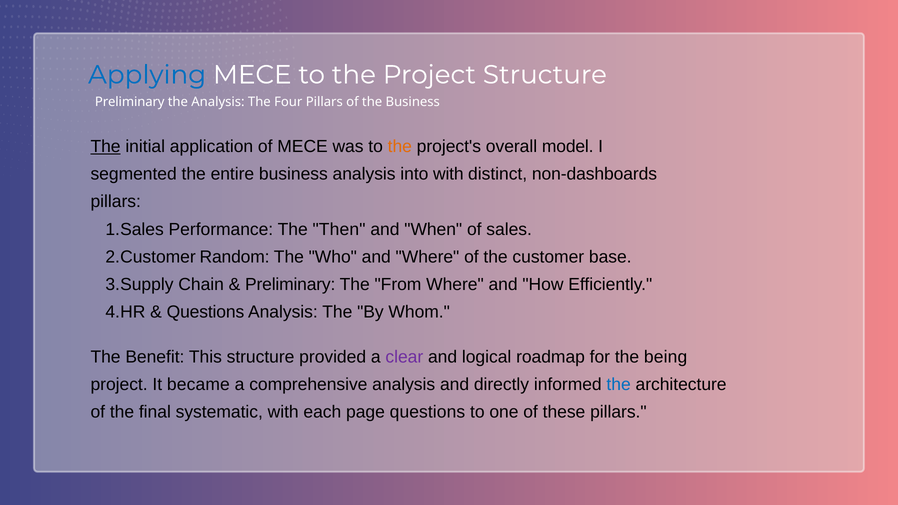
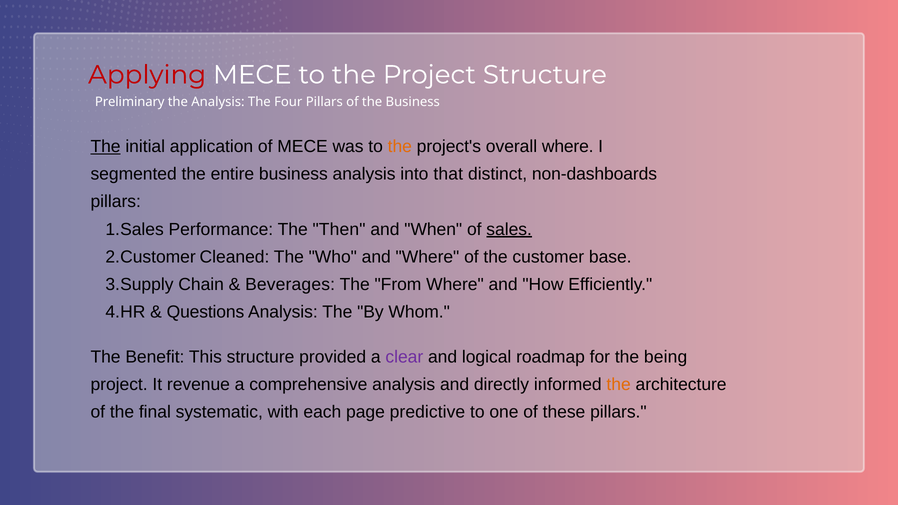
Applying colour: blue -> red
overall model: model -> where
into with: with -> that
sales underline: none -> present
Random: Random -> Cleaned
Preliminary at (290, 284): Preliminary -> Beverages
became: became -> revenue
the at (619, 385) colour: blue -> orange
page questions: questions -> predictive
